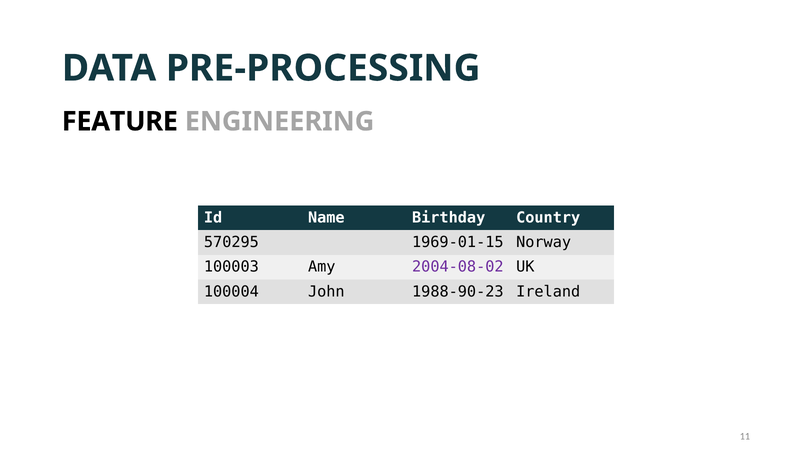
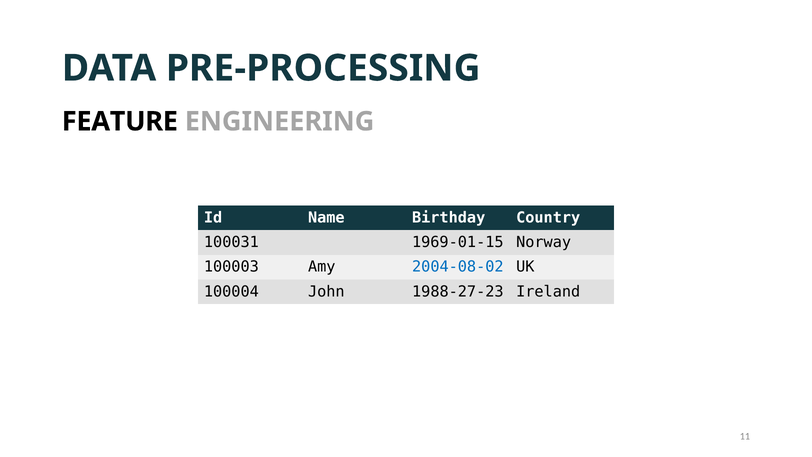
570295: 570295 -> 100031
2004-08-02 colour: purple -> blue
1988-90-23: 1988-90-23 -> 1988-27-23
